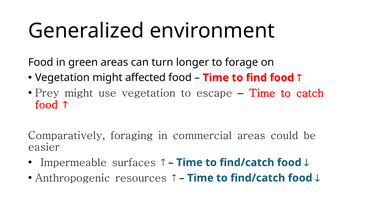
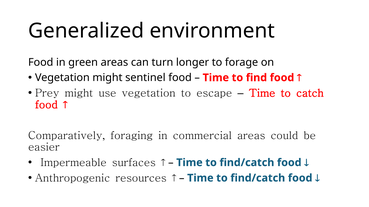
affected: affected -> sentinel
